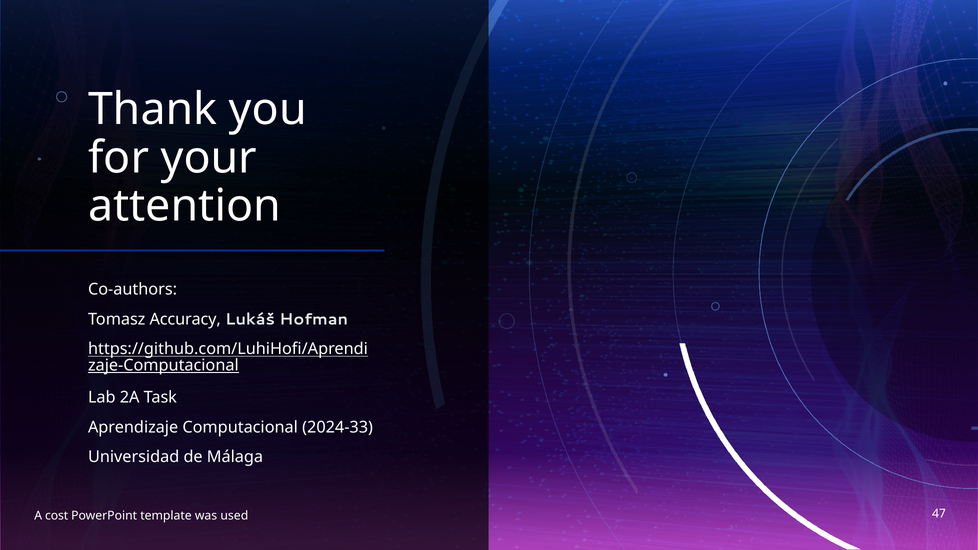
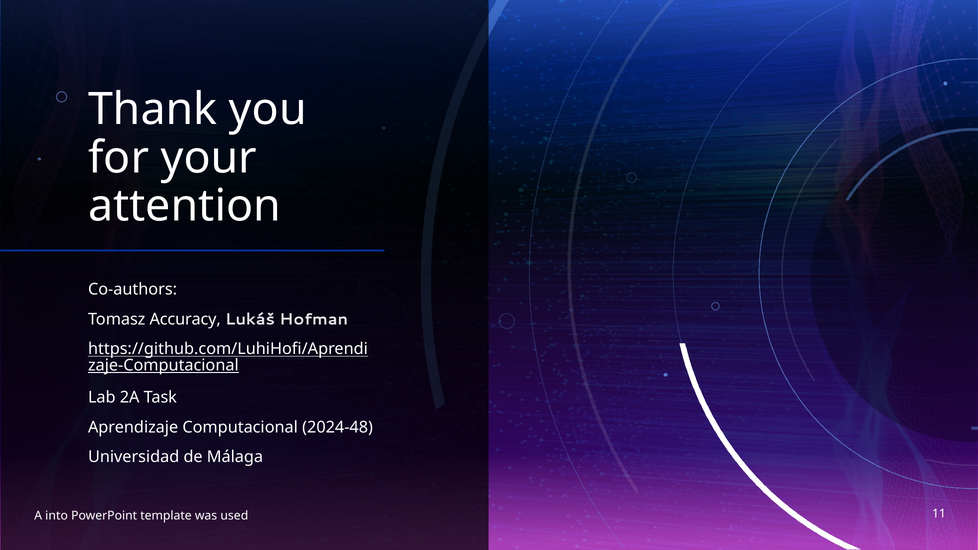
2024-33: 2024-33 -> 2024-48
cost: cost -> into
47: 47 -> 11
